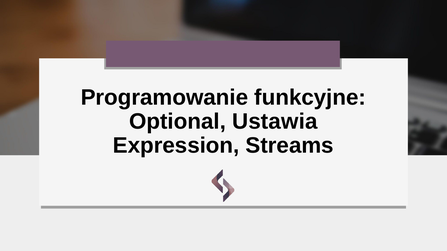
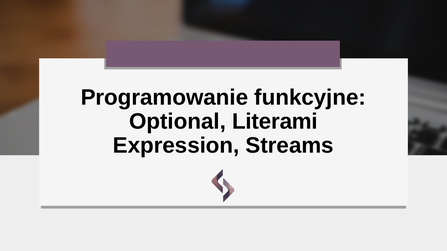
Ustawia: Ustawia -> Literami
